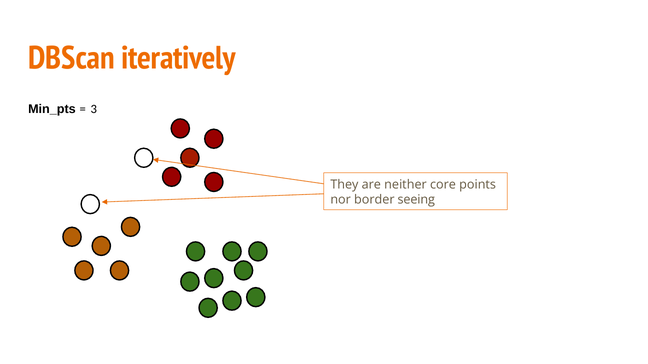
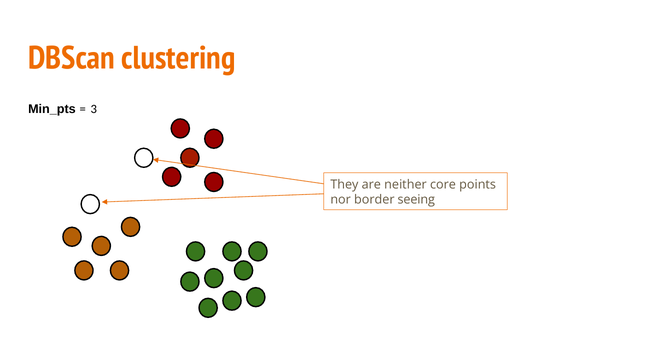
iteratively: iteratively -> clustering
